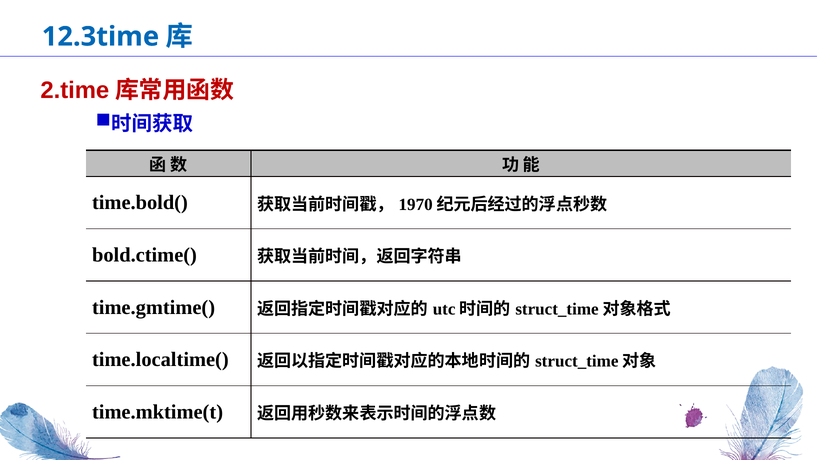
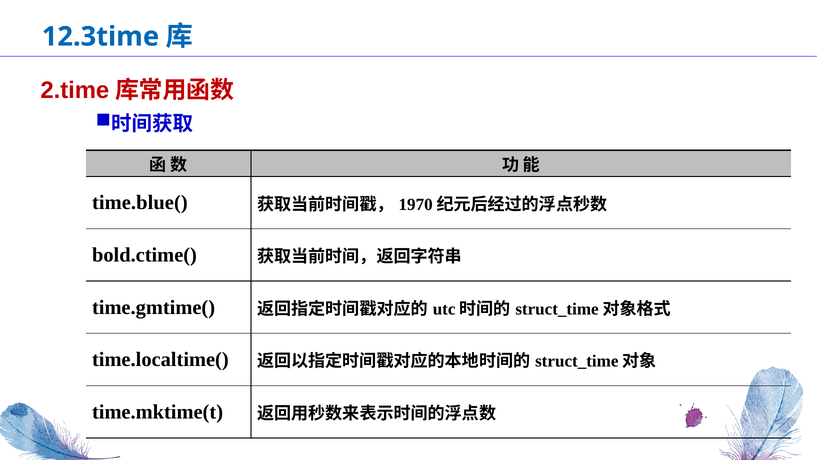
time.bold(: time.bold( -> time.blue(
